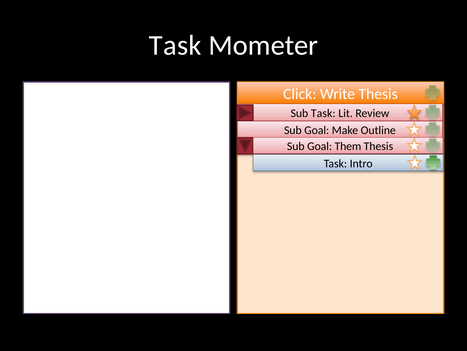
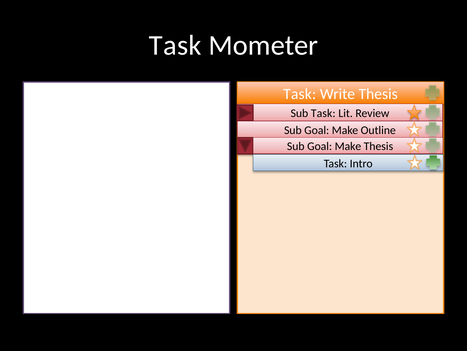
Click at (300, 94): Click -> Task
Them at (348, 146): Them -> Make
